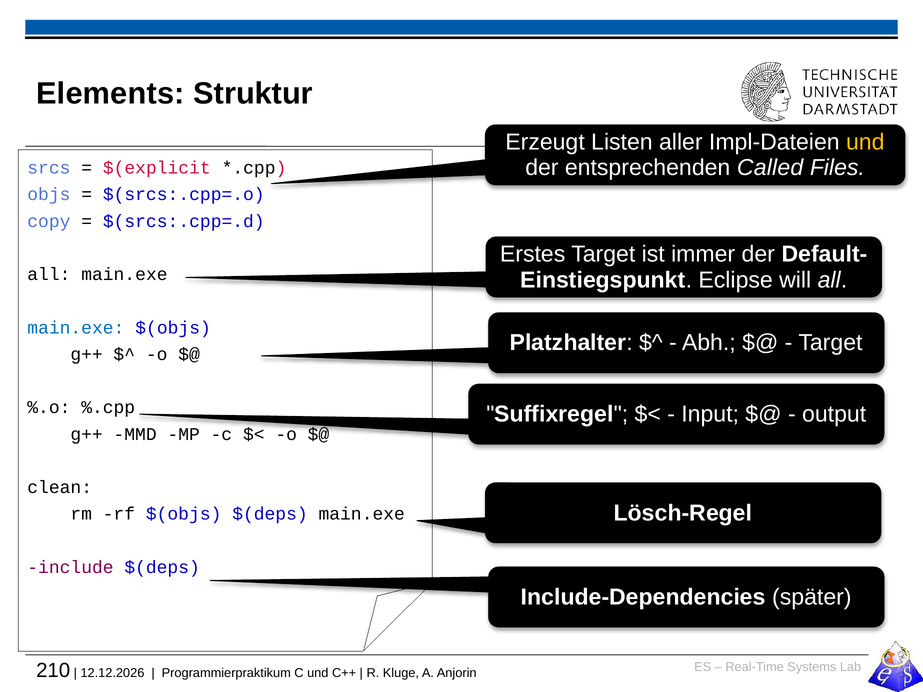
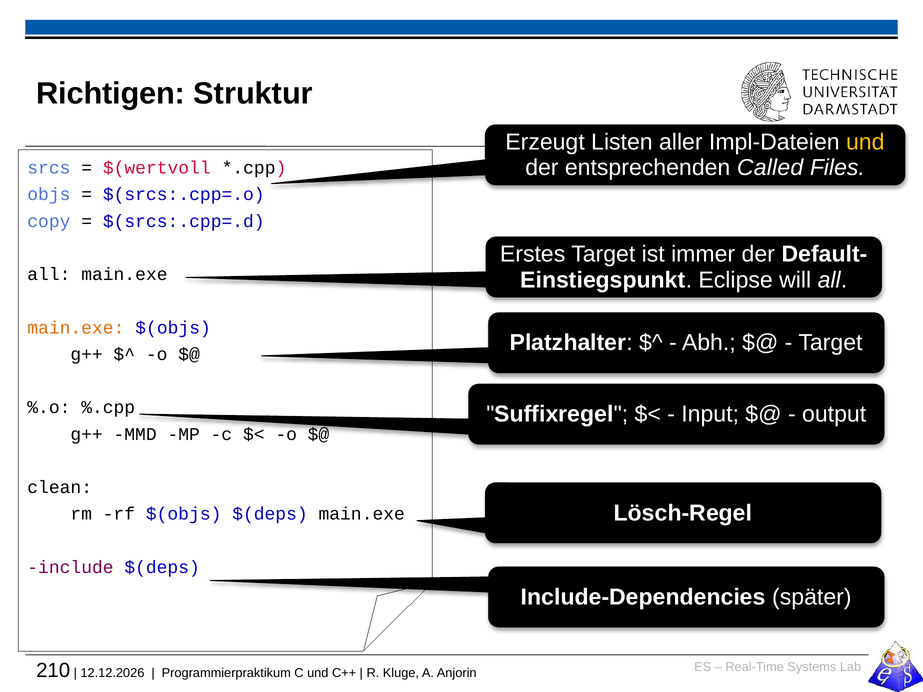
Elements: Elements -> Richtigen
$(explicit: $(explicit -> $(wertvoll
main.exe at (76, 328) colour: blue -> orange
